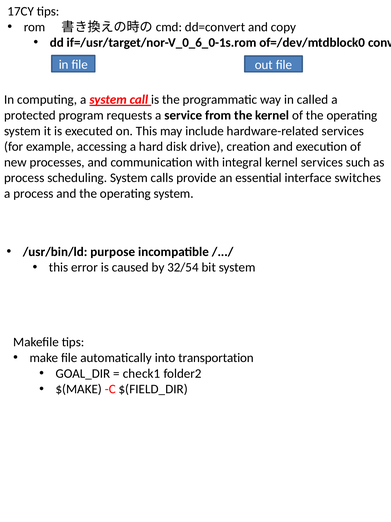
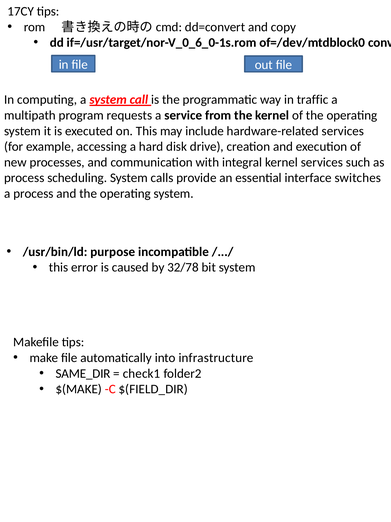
called: called -> traffic
protected: protected -> multipath
32/54: 32/54 -> 32/78
transportation: transportation -> infrastructure
GOAL_DIR: GOAL_DIR -> SAME_DIR
